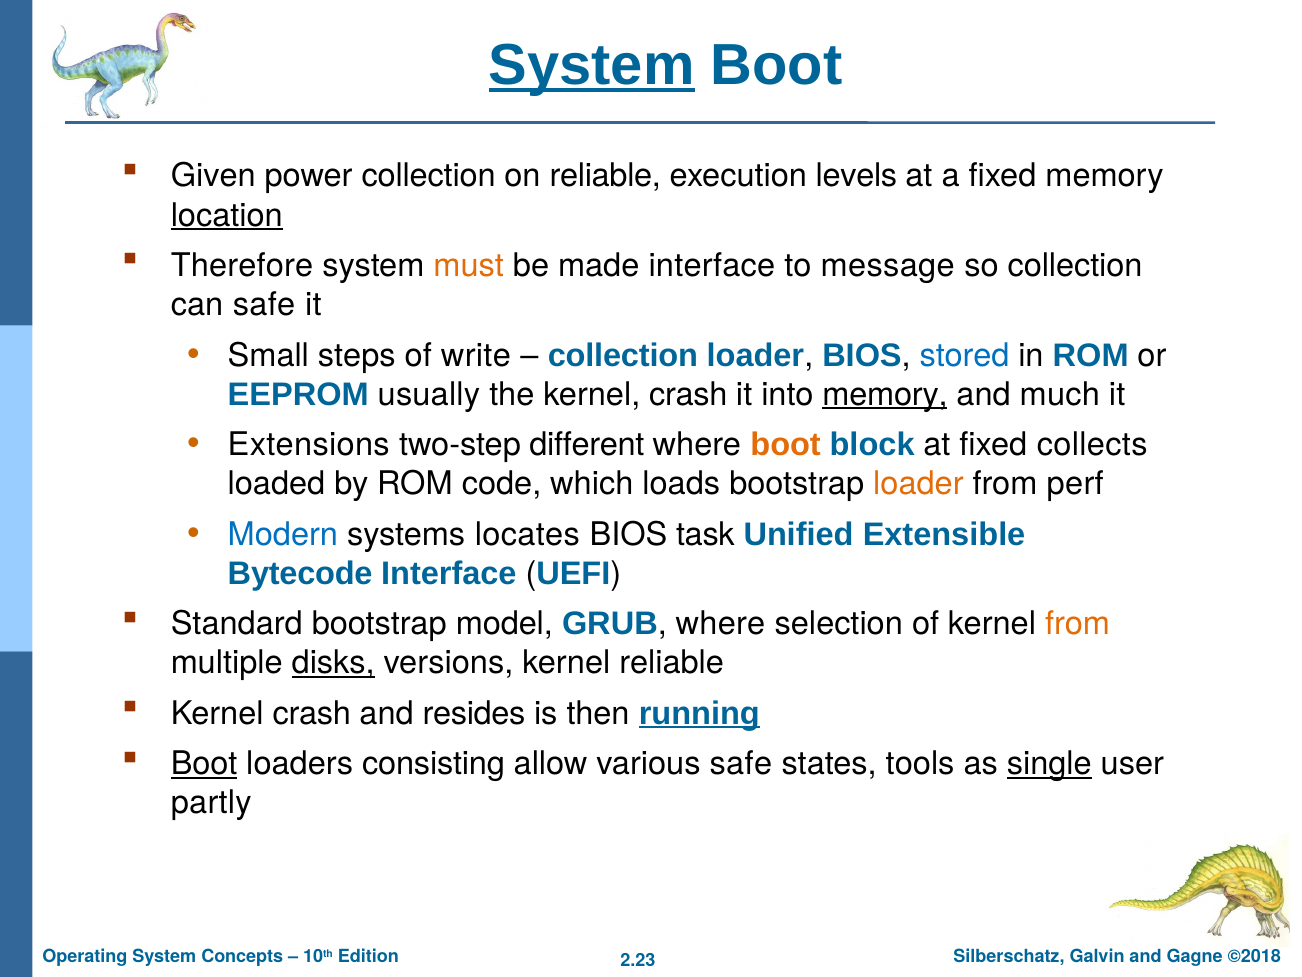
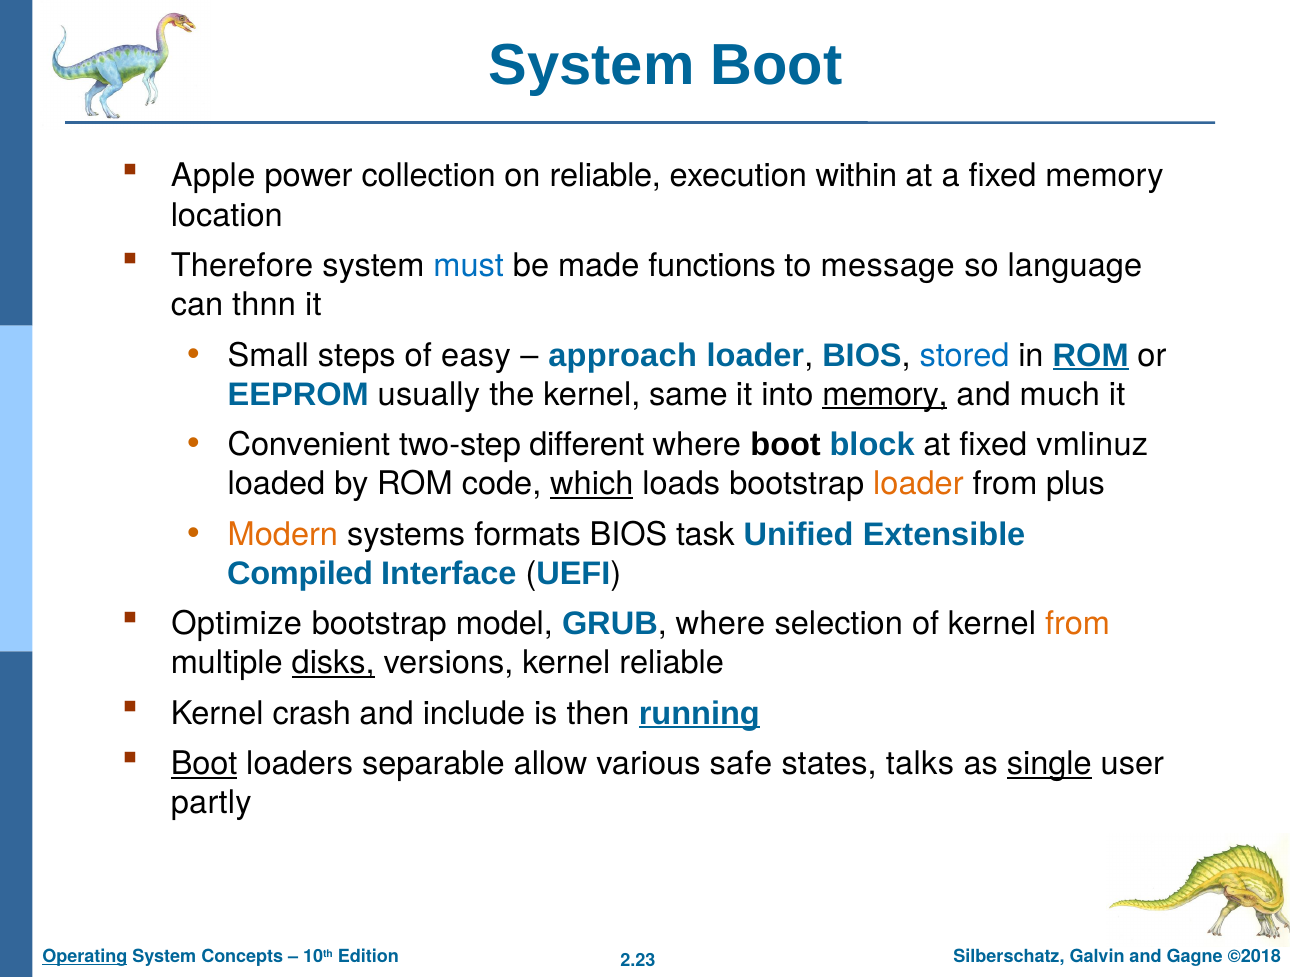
System at (592, 65) underline: present -> none
Given: Given -> Apple
levels: levels -> within
location underline: present -> none
must colour: orange -> blue
made interface: interface -> functions
so collection: collection -> language
can safe: safe -> thnn
write: write -> easy
collection at (623, 355): collection -> approach
ROM at (1091, 355) underline: none -> present
the kernel crash: crash -> same
Extensions: Extensions -> Convenient
boot at (786, 445) colour: orange -> black
collects: collects -> vmlinuz
which underline: none -> present
perf: perf -> plus
Modern colour: blue -> orange
locates: locates -> formats
Bytecode: Bytecode -> Compiled
Standard: Standard -> Optimize
resides: resides -> include
consisting: consisting -> separable
tools: tools -> talks
Operating underline: none -> present
